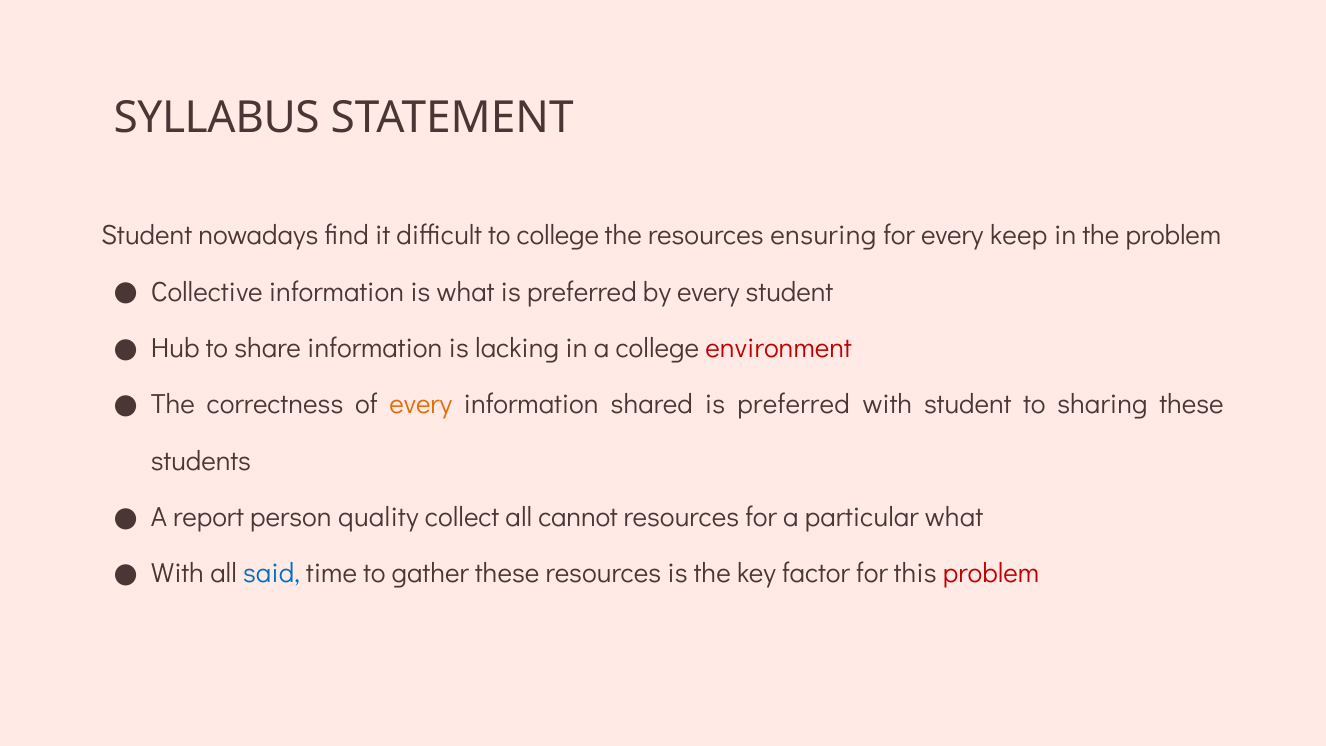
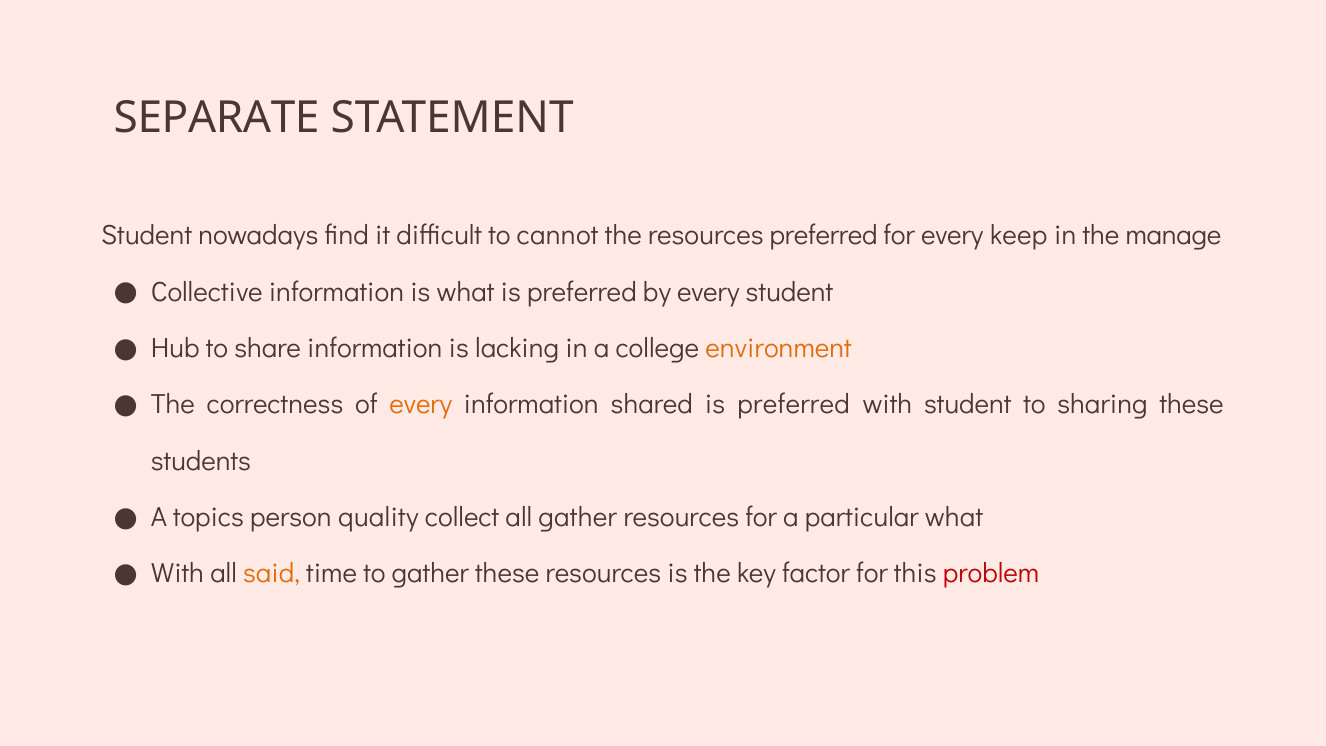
SYLLABUS: SYLLABUS -> SEPARATE
to college: college -> cannot
resources ensuring: ensuring -> preferred
the problem: problem -> manage
environment colour: red -> orange
report: report -> topics
all cannot: cannot -> gather
said colour: blue -> orange
